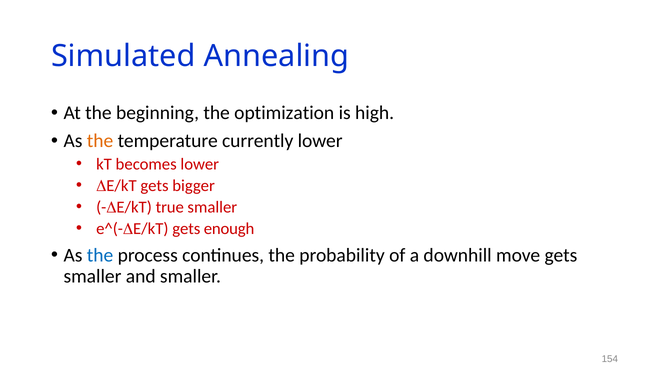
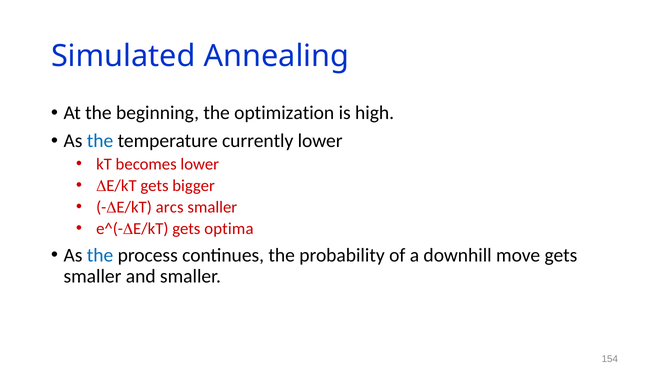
the at (100, 141) colour: orange -> blue
true: true -> arcs
enough: enough -> optima
